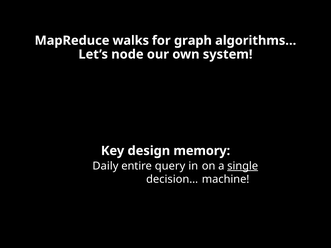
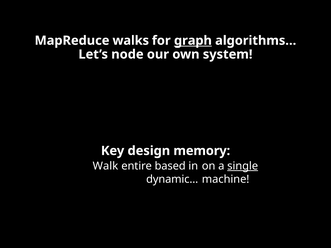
graph underline: none -> present
Daily: Daily -> Walk
query: query -> based
decision…: decision… -> dynamic…
